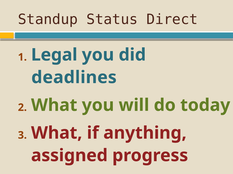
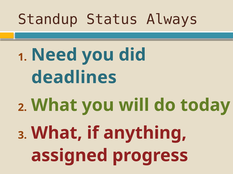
Direct: Direct -> Always
Legal: Legal -> Need
